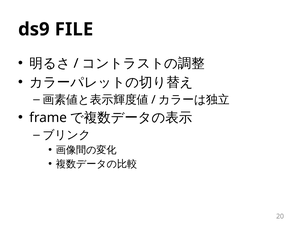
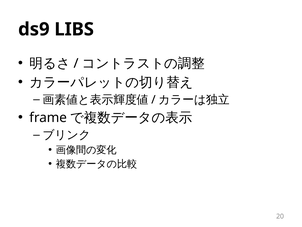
FILE: FILE -> LIBS
